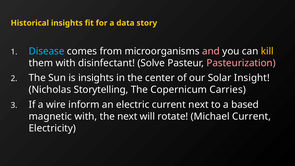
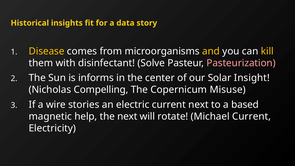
Disease colour: light blue -> yellow
and colour: pink -> yellow
is insights: insights -> informs
Storytelling: Storytelling -> Compelling
Carries: Carries -> Misuse
inform: inform -> stories
magnetic with: with -> help
